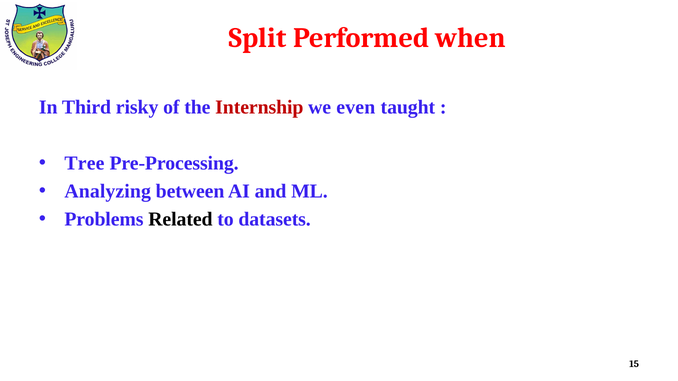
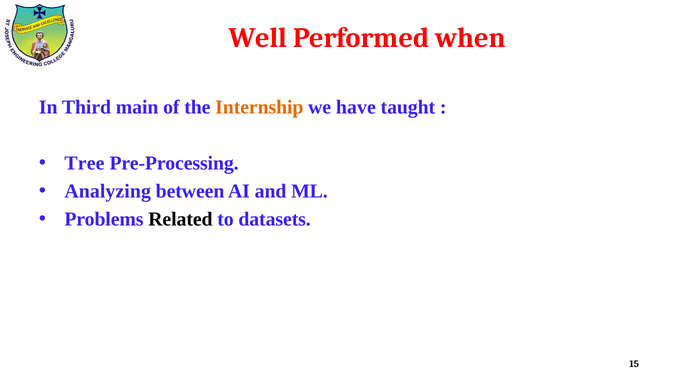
Split: Split -> Well
risky: risky -> main
Internship colour: red -> orange
even: even -> have
